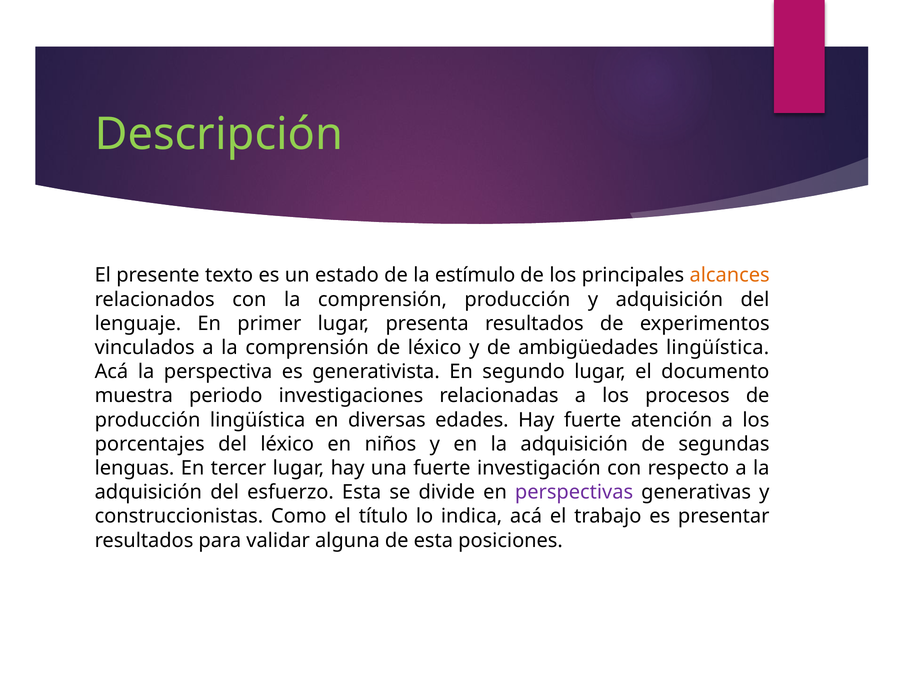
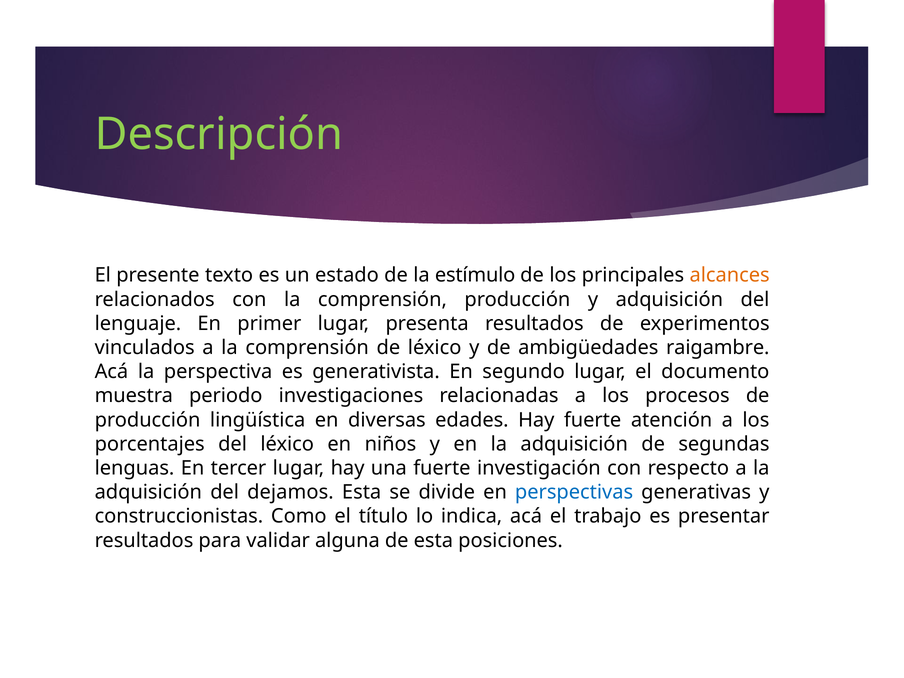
ambigüedades lingüística: lingüística -> raigambre
esfuerzo: esfuerzo -> dejamos
perspectivas colour: purple -> blue
